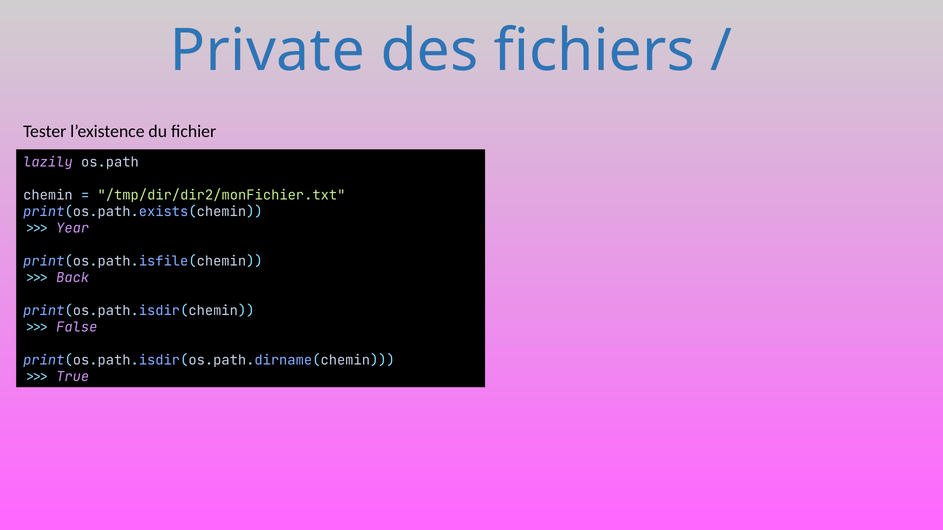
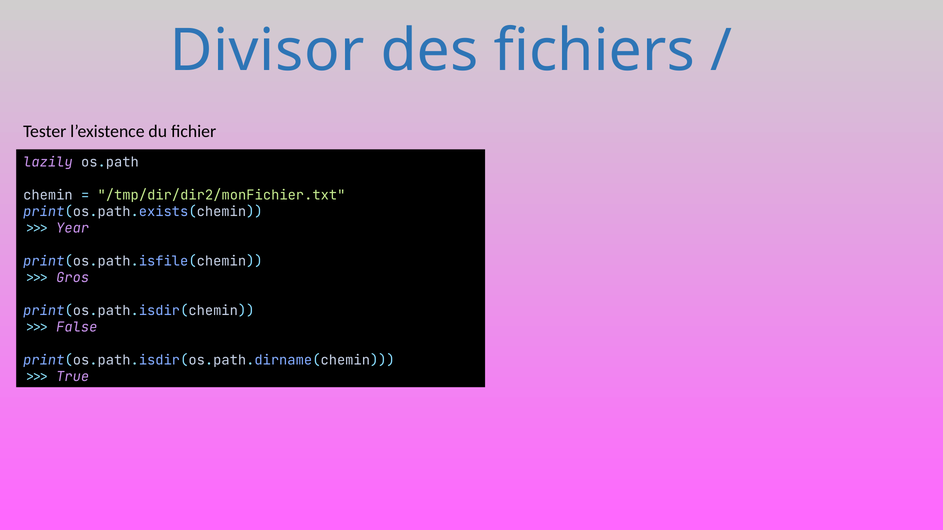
Private: Private -> Divisor
Back: Back -> Gros
